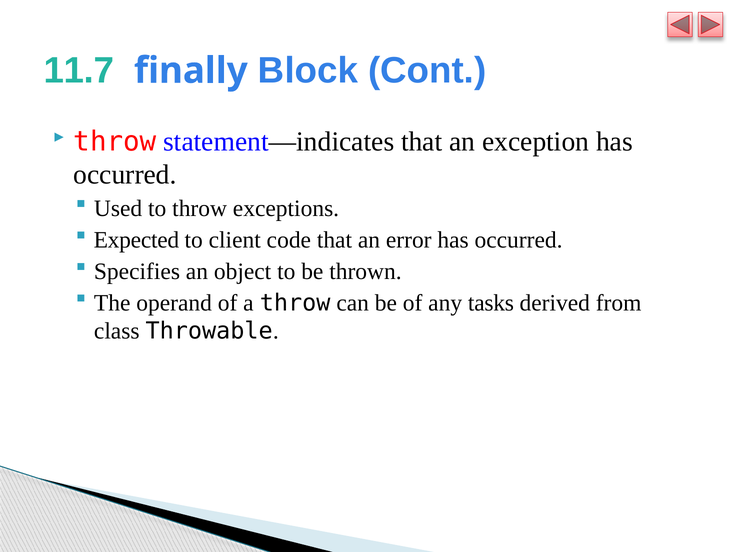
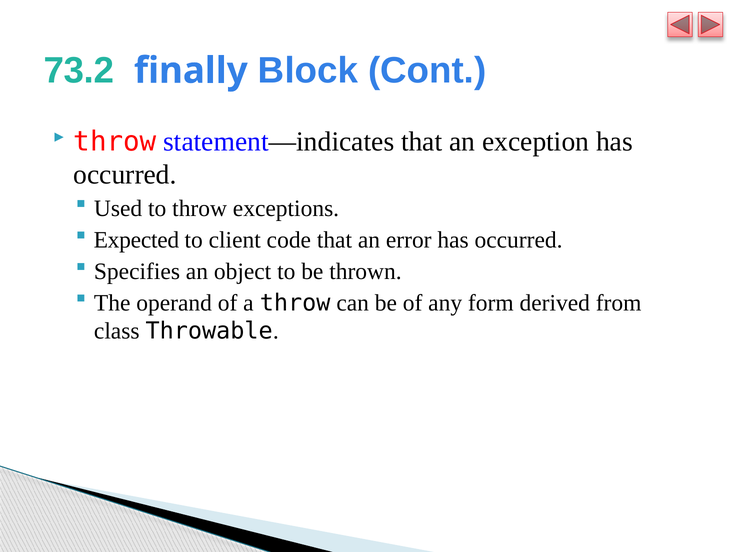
11.7: 11.7 -> 73.2
tasks: tasks -> form
